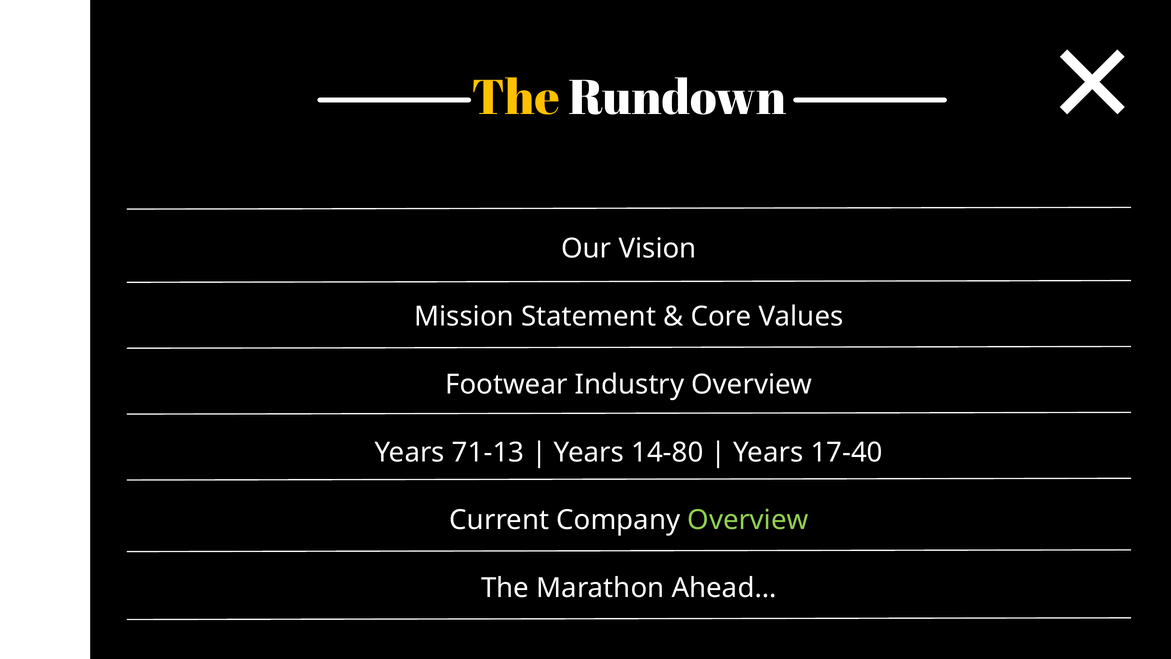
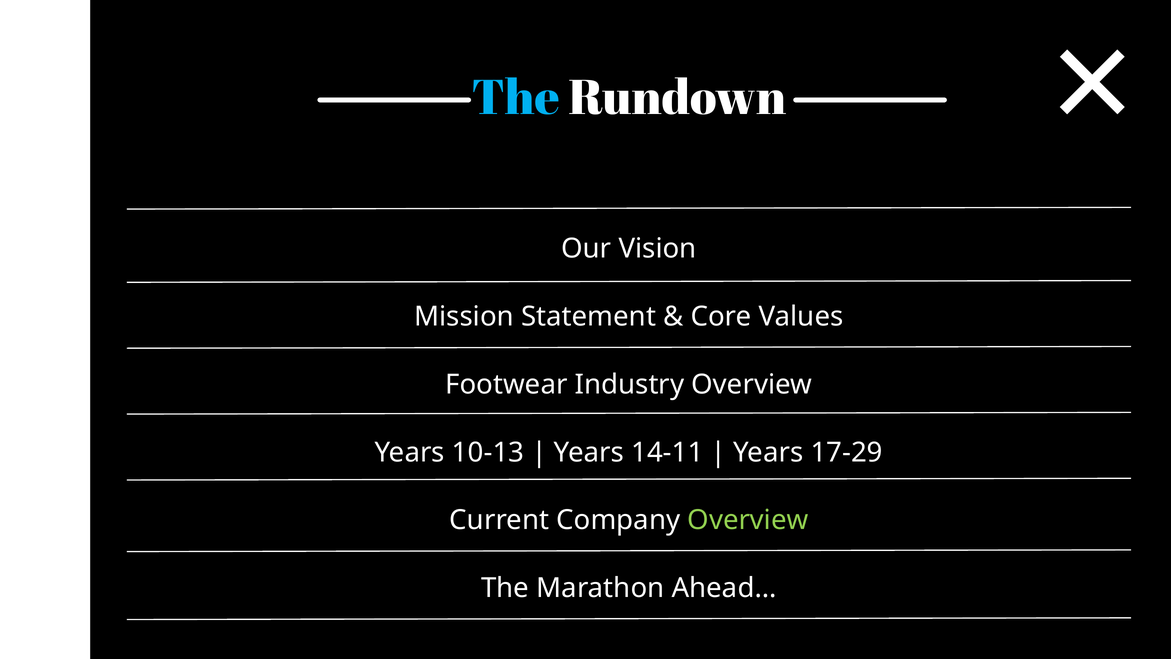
The at (516, 98) colour: yellow -> light blue
71-13: 71-13 -> 10-13
14-80: 14-80 -> 14-11
17-40: 17-40 -> 17-29
